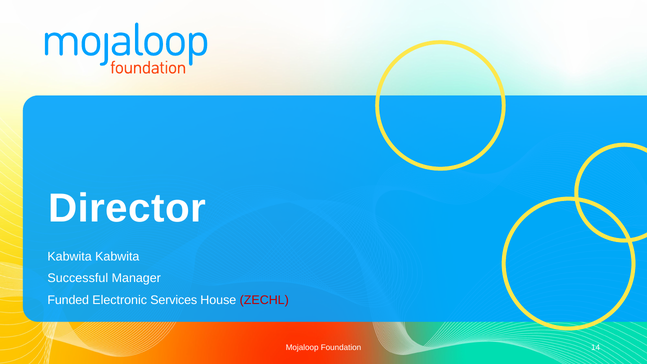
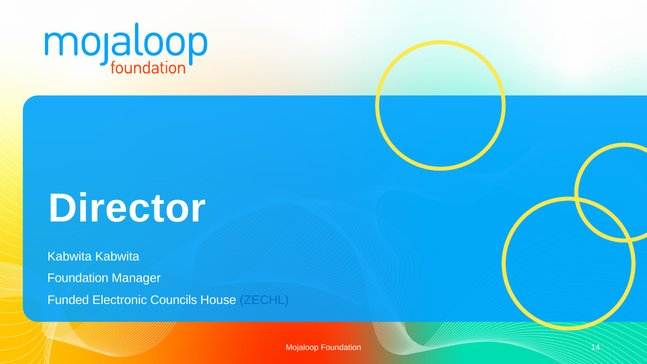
Successful at (78, 278): Successful -> Foundation
Services: Services -> Councils
ZECHL colour: red -> blue
